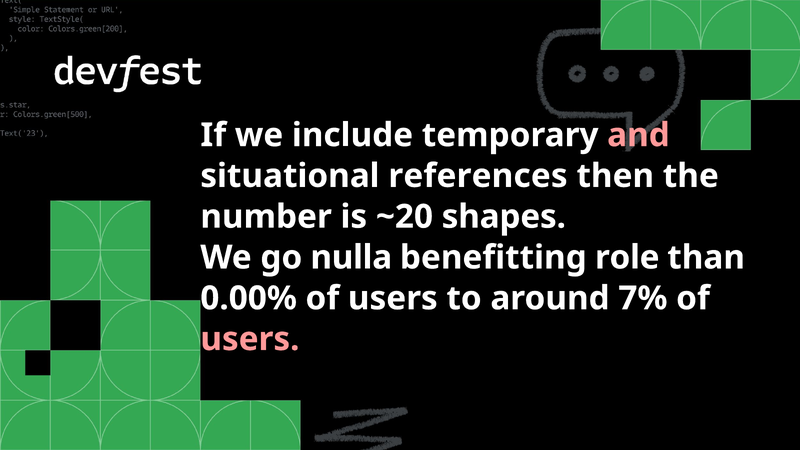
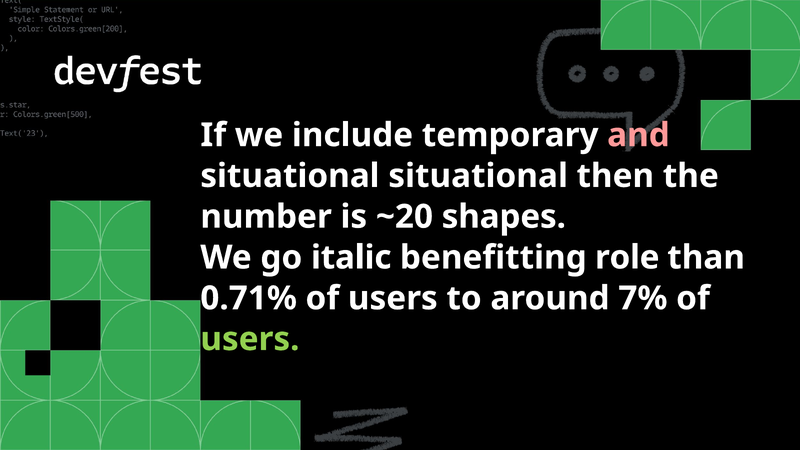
situational references: references -> situational
nulla: nulla -> italic
0.00%: 0.00% -> 0.71%
users at (250, 339) colour: pink -> light green
